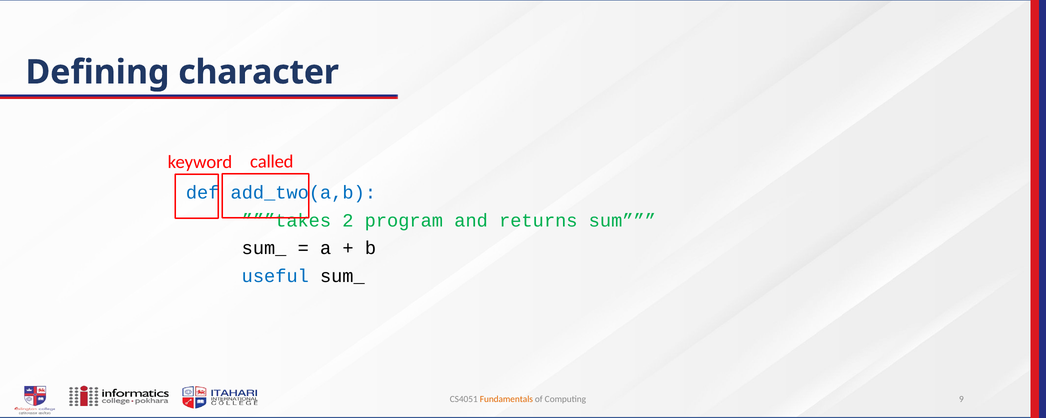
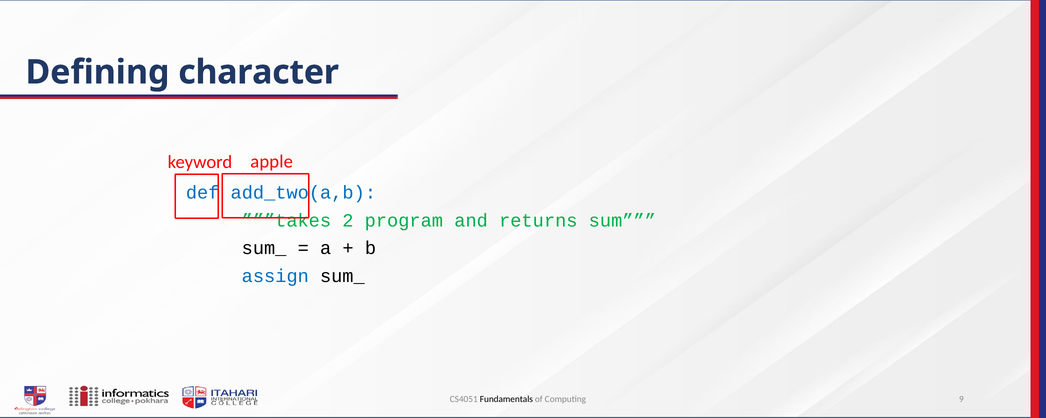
called: called -> apple
useful: useful -> assign
Fundamentals colour: orange -> black
